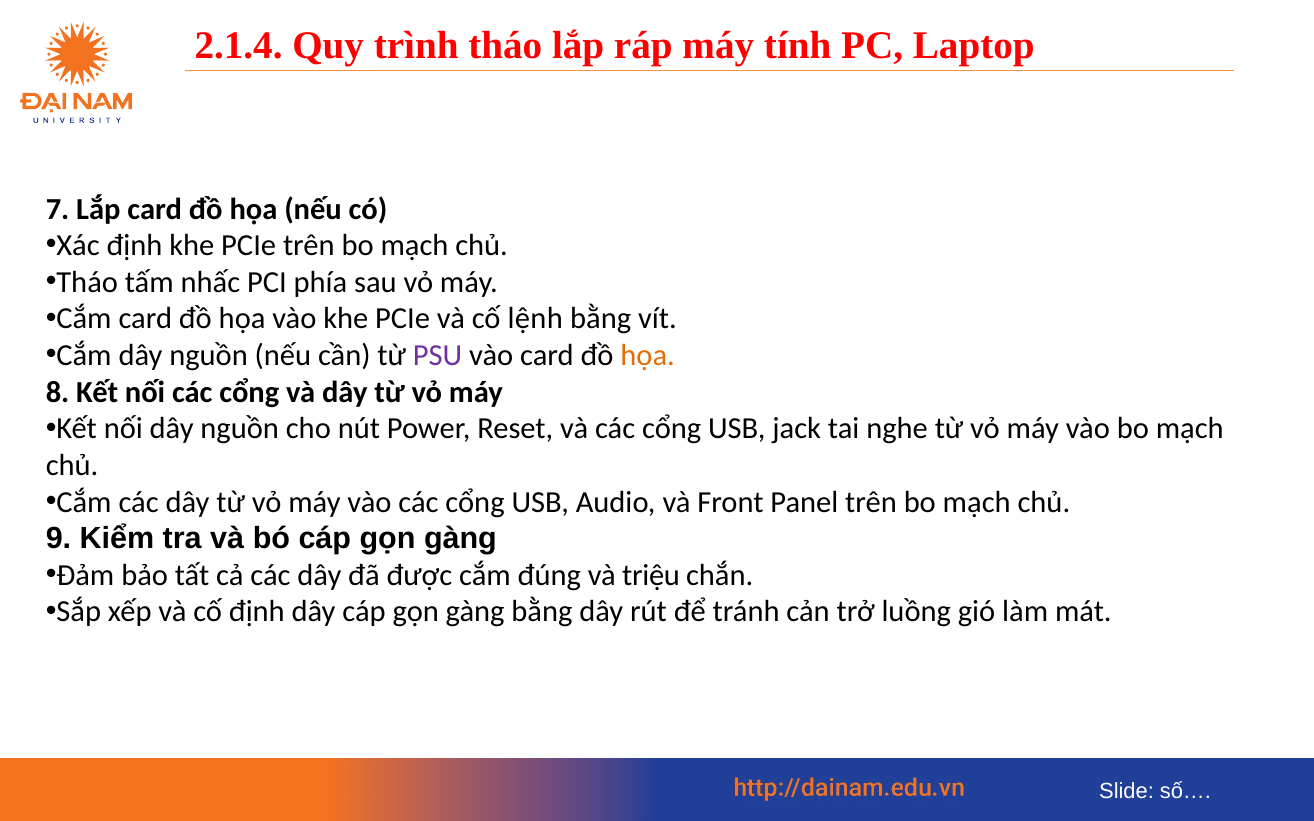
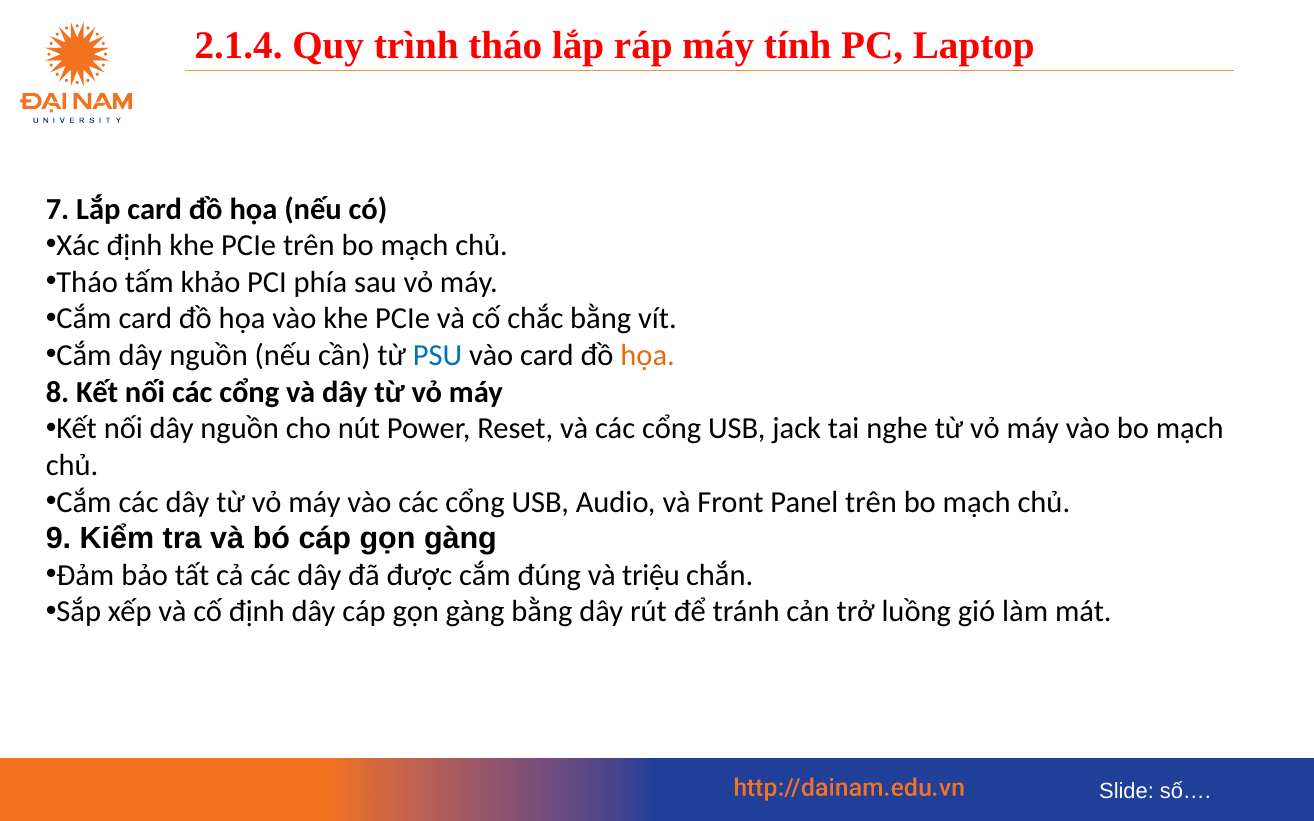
nhấc: nhấc -> khảo
lệnh: lệnh -> chắc
PSU colour: purple -> blue
